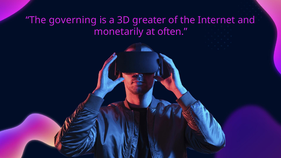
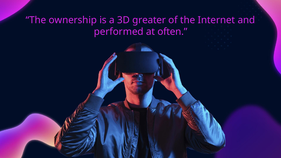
governing: governing -> ownership
monetarily: monetarily -> performed
